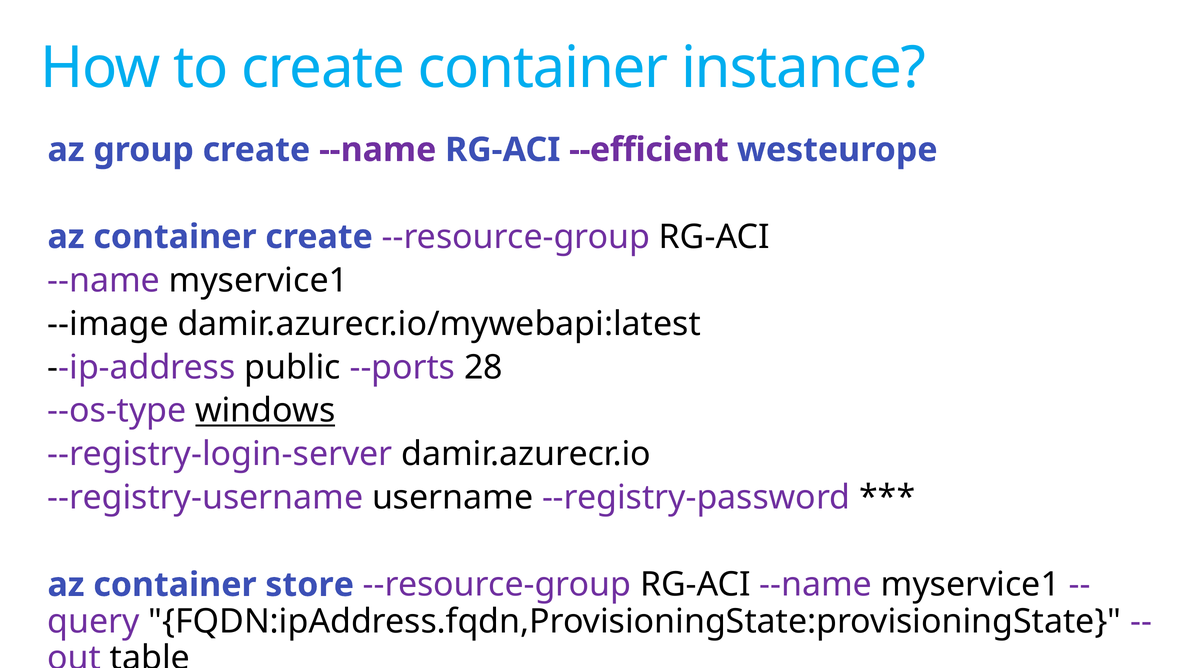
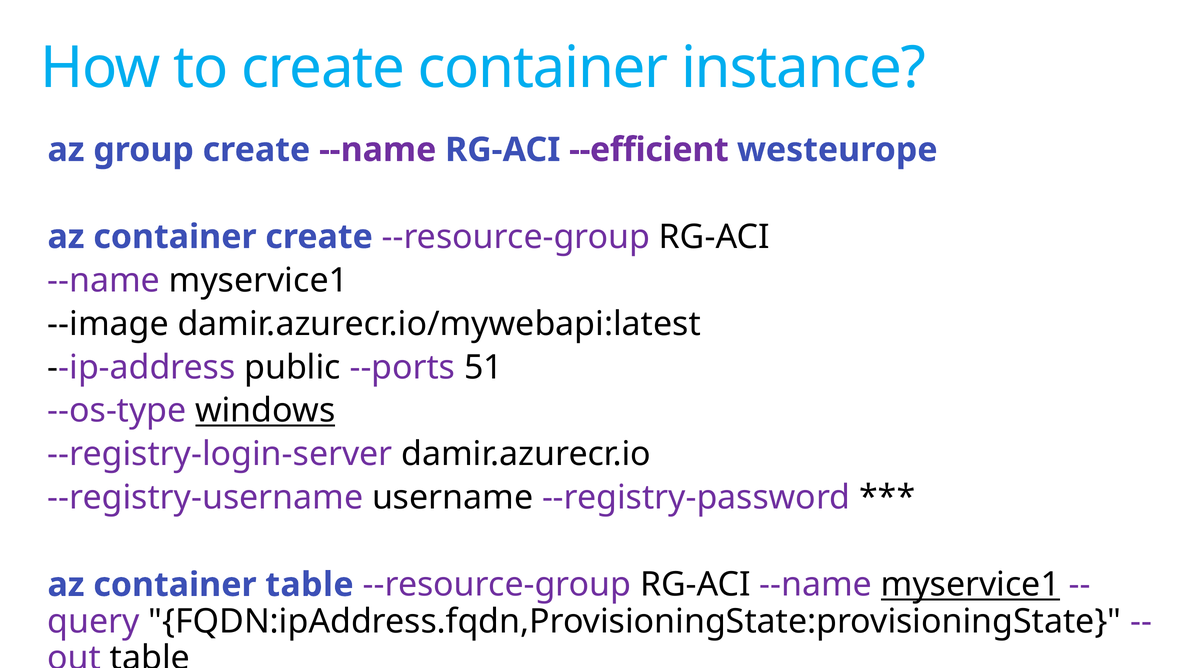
28: 28 -> 51
container store: store -> table
myservice1 at (970, 585) underline: none -> present
